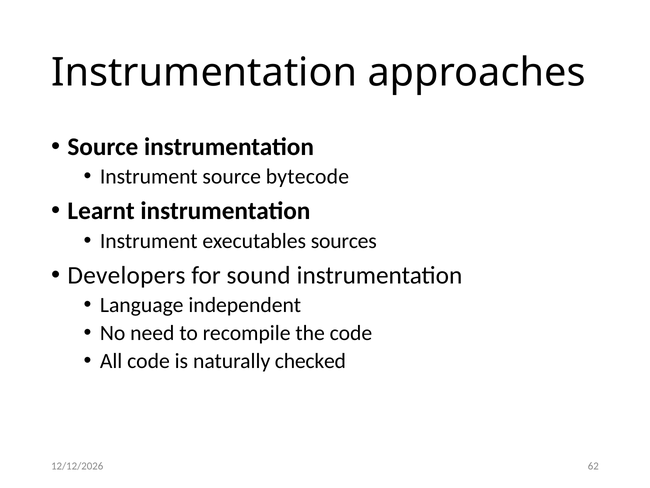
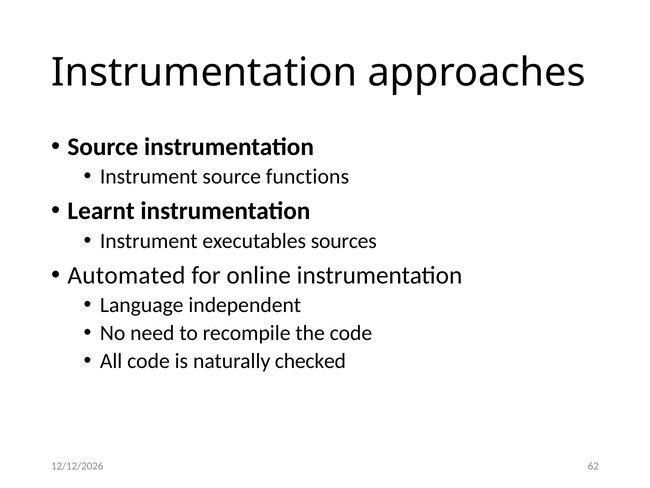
bytecode: bytecode -> functions
Developers: Developers -> Automated
sound: sound -> online
